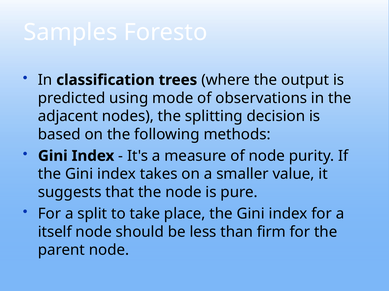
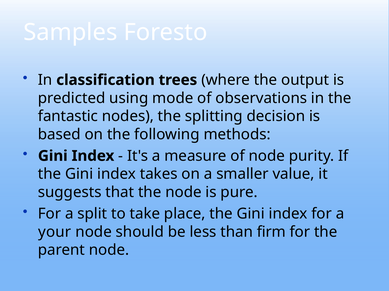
adjacent: adjacent -> fantastic
itself: itself -> your
